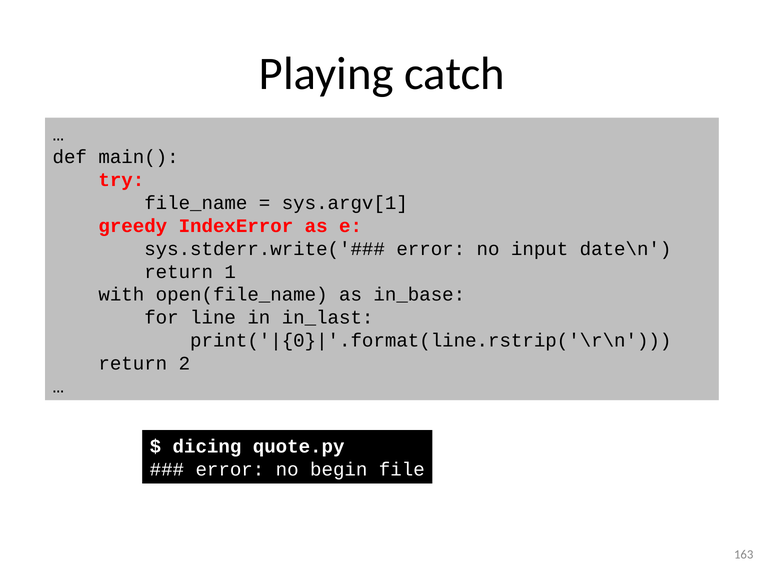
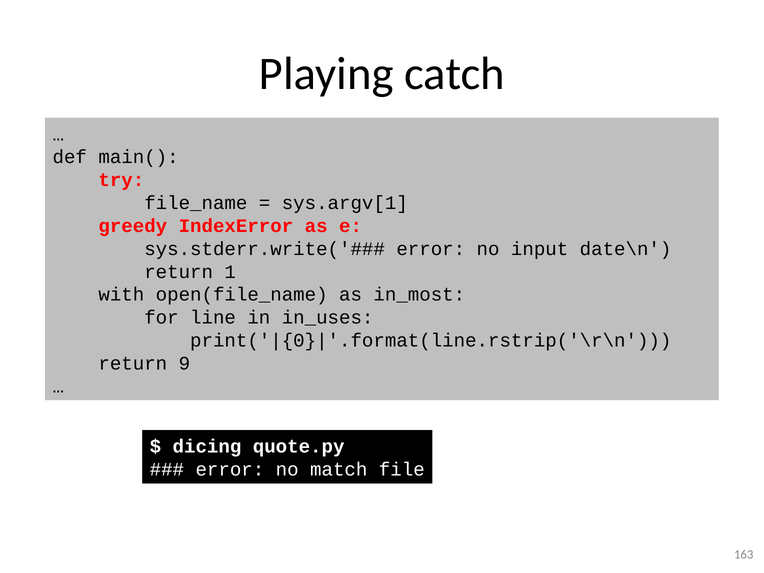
in_base: in_base -> in_most
in_last: in_last -> in_uses
2: 2 -> 9
begin: begin -> match
